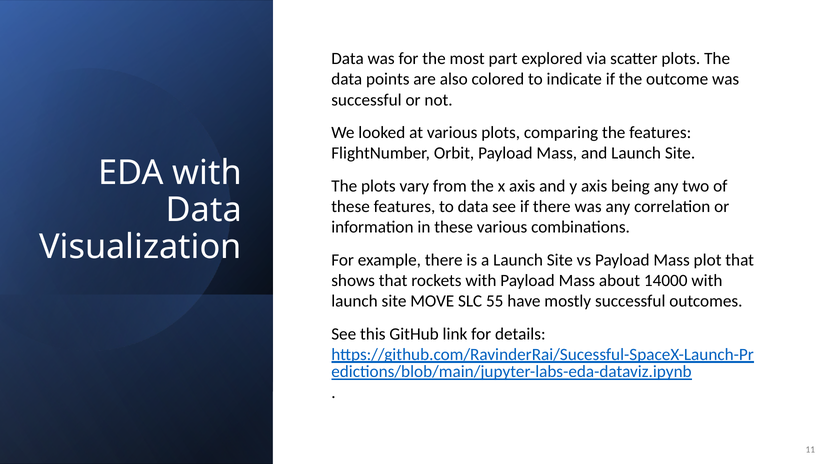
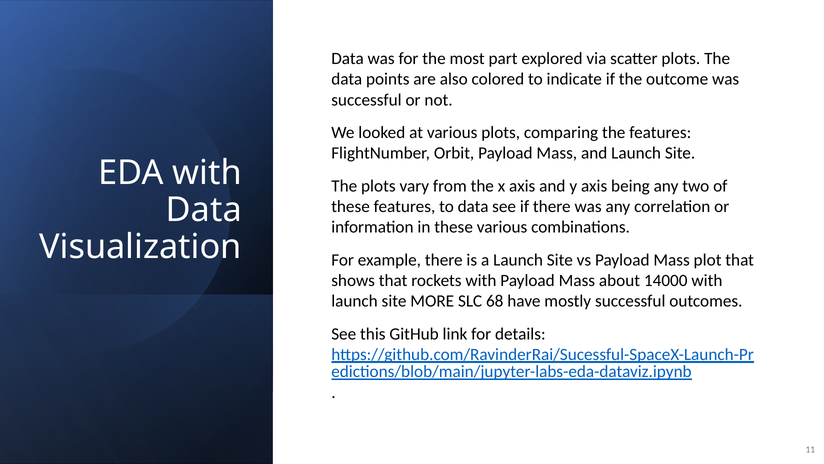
MOVE: MOVE -> MORE
55: 55 -> 68
